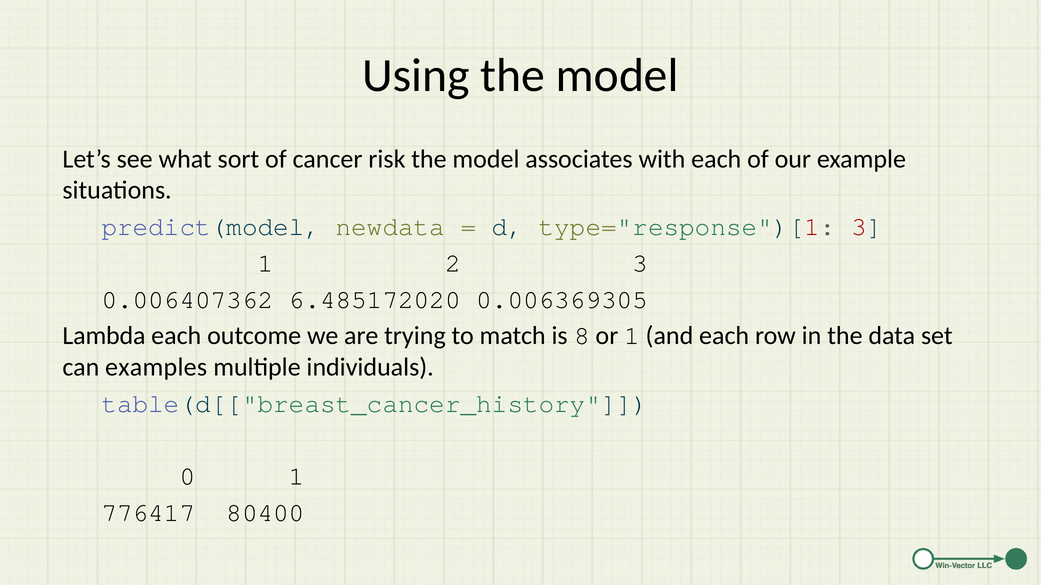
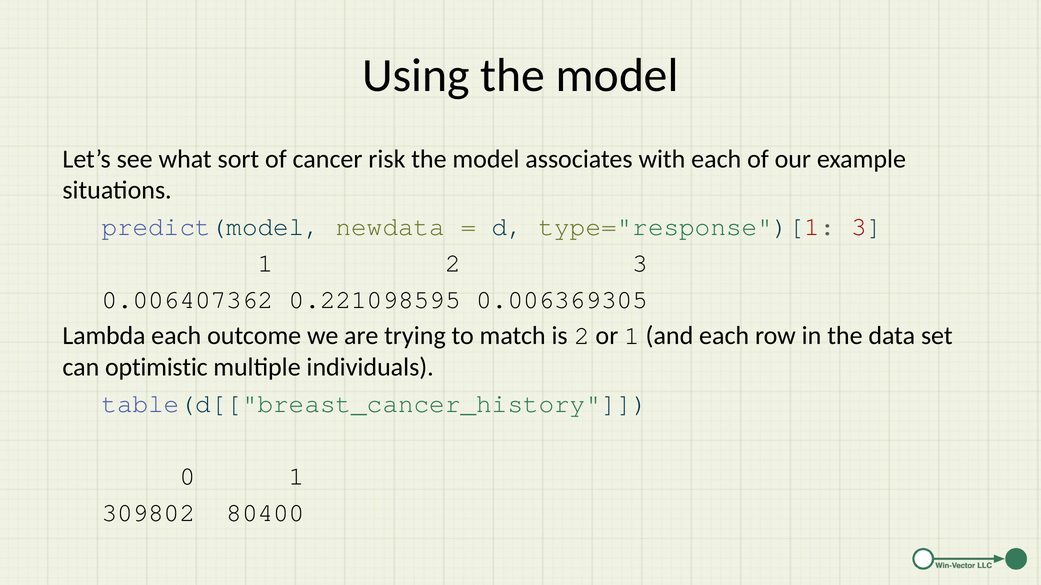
6.485172020: 6.485172020 -> 0.221098595
is 8: 8 -> 2
examples: examples -> optimistic
776417: 776417 -> 309802
